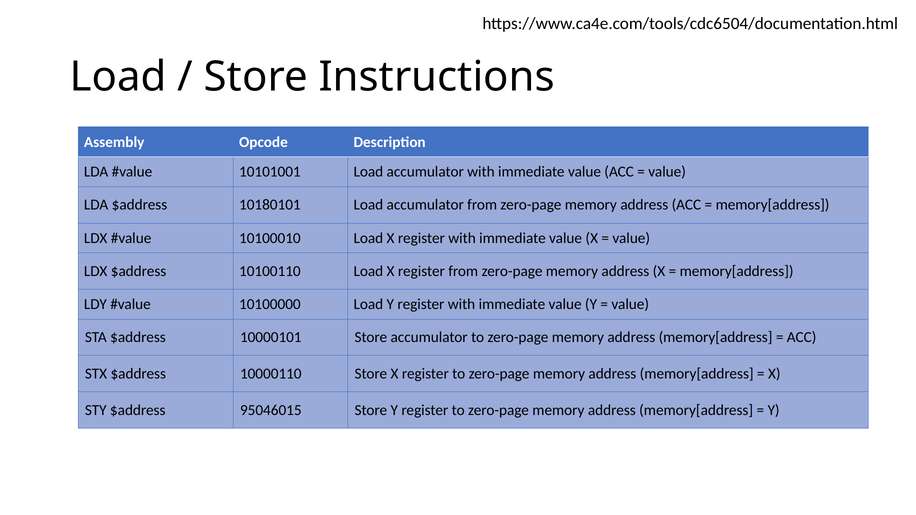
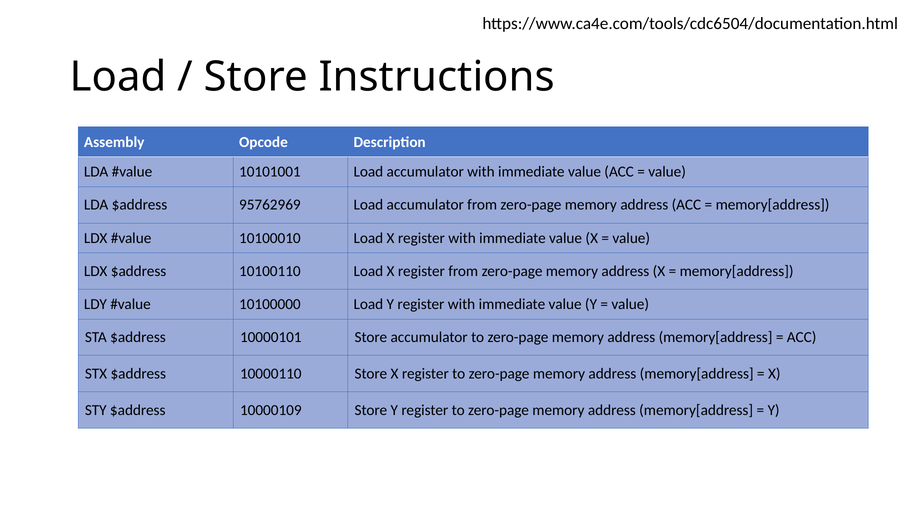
10180101: 10180101 -> 95762969
95046015: 95046015 -> 10000109
